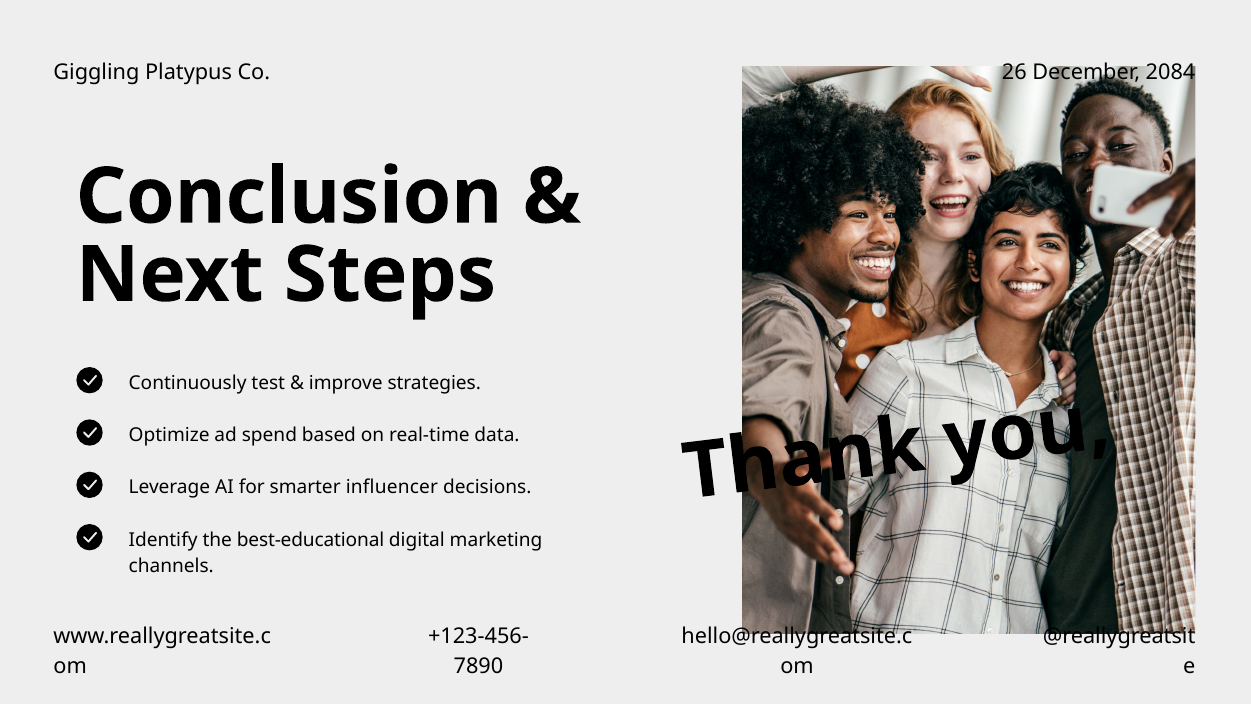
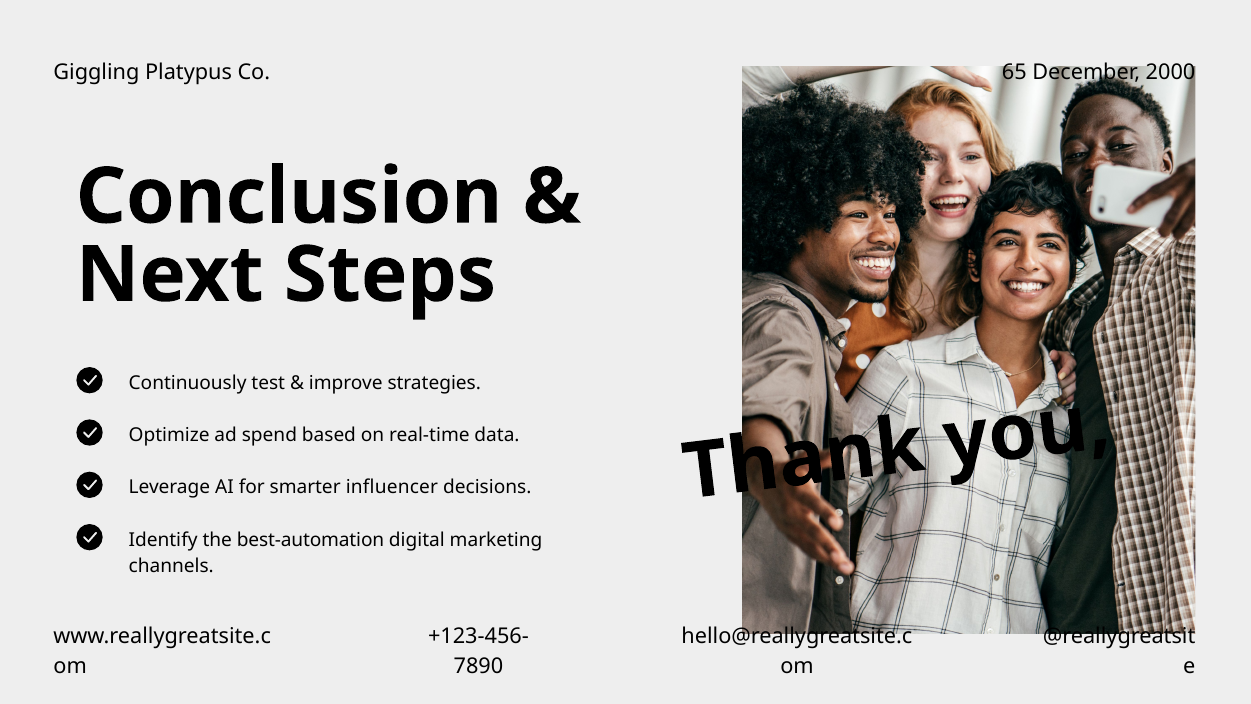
26: 26 -> 65
2084: 2084 -> 2000
best-educational: best-educational -> best-automation
